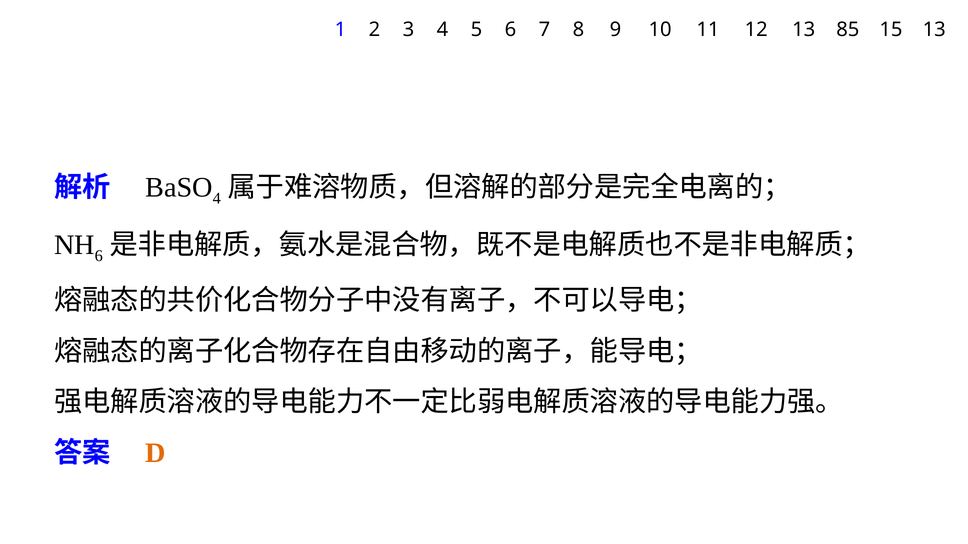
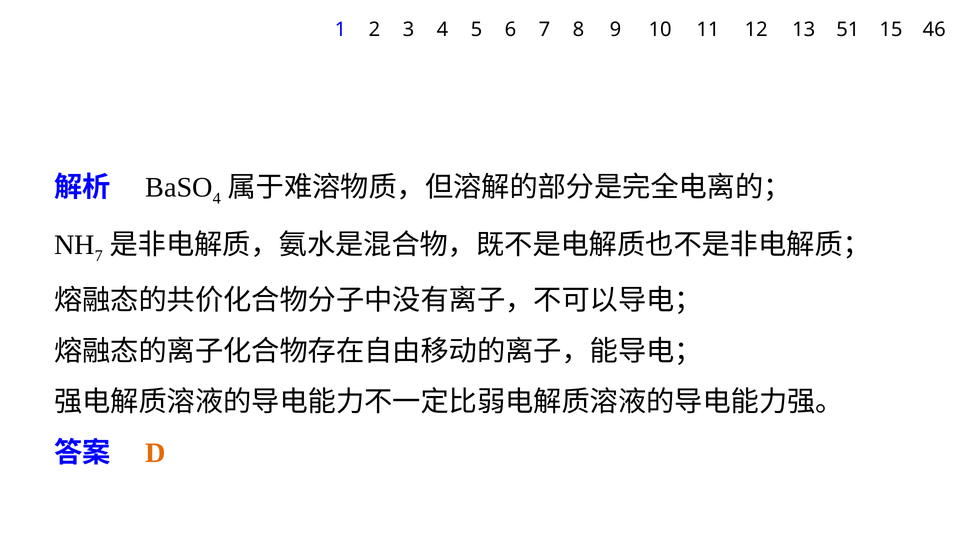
85: 85 -> 51
15 13: 13 -> 46
6 at (99, 256): 6 -> 7
